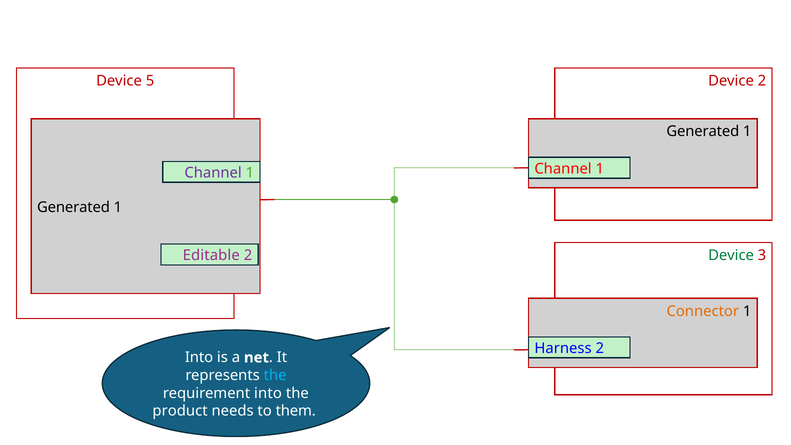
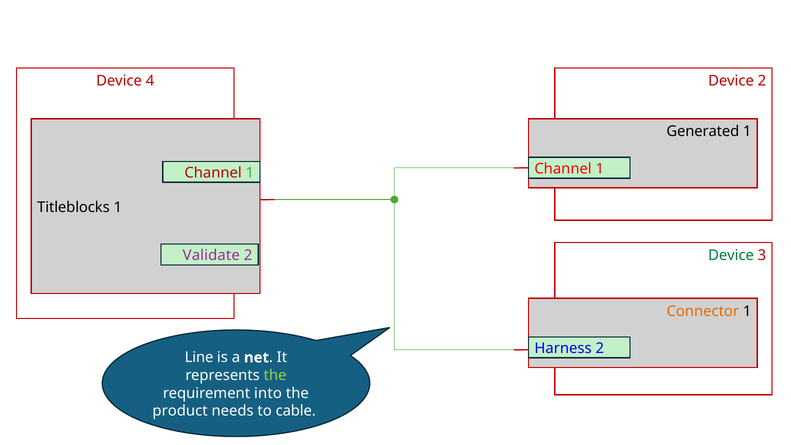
5: 5 -> 4
Channel at (213, 173) colour: purple -> red
Generated at (73, 207): Generated -> Titleblocks
Editable: Editable -> Validate
Into at (199, 358): Into -> Line
the at (275, 375) colour: light blue -> light green
them: them -> cable
